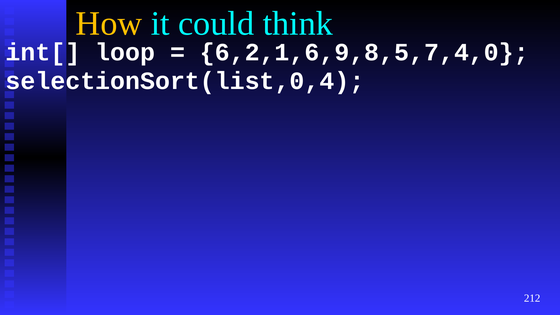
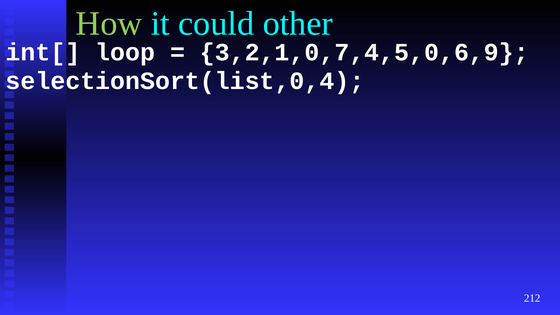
How colour: yellow -> light green
think: think -> other
6,2,1,6,9,8,5,7,4,0: 6,2,1,6,9,8,5,7,4,0 -> 3,2,1,0,7,4,5,0,6,9
